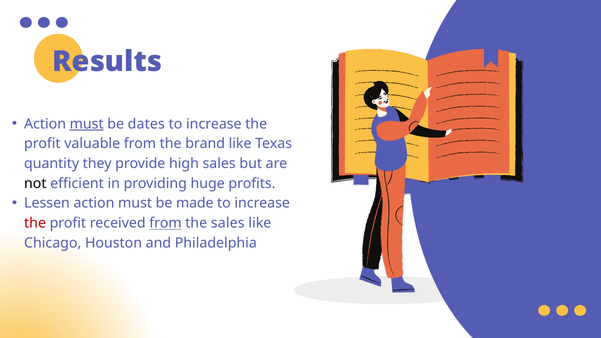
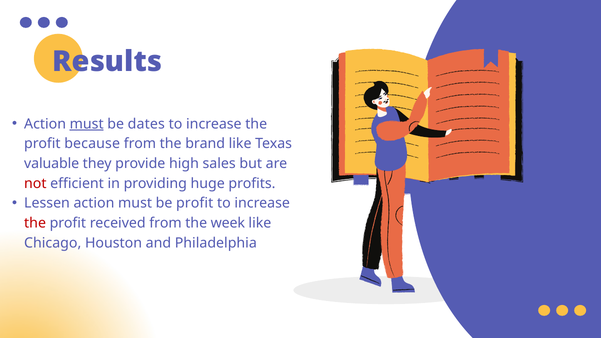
valuable: valuable -> because
quantity: quantity -> valuable
not colour: black -> red
be made: made -> profit
from at (166, 223) underline: present -> none
the sales: sales -> week
